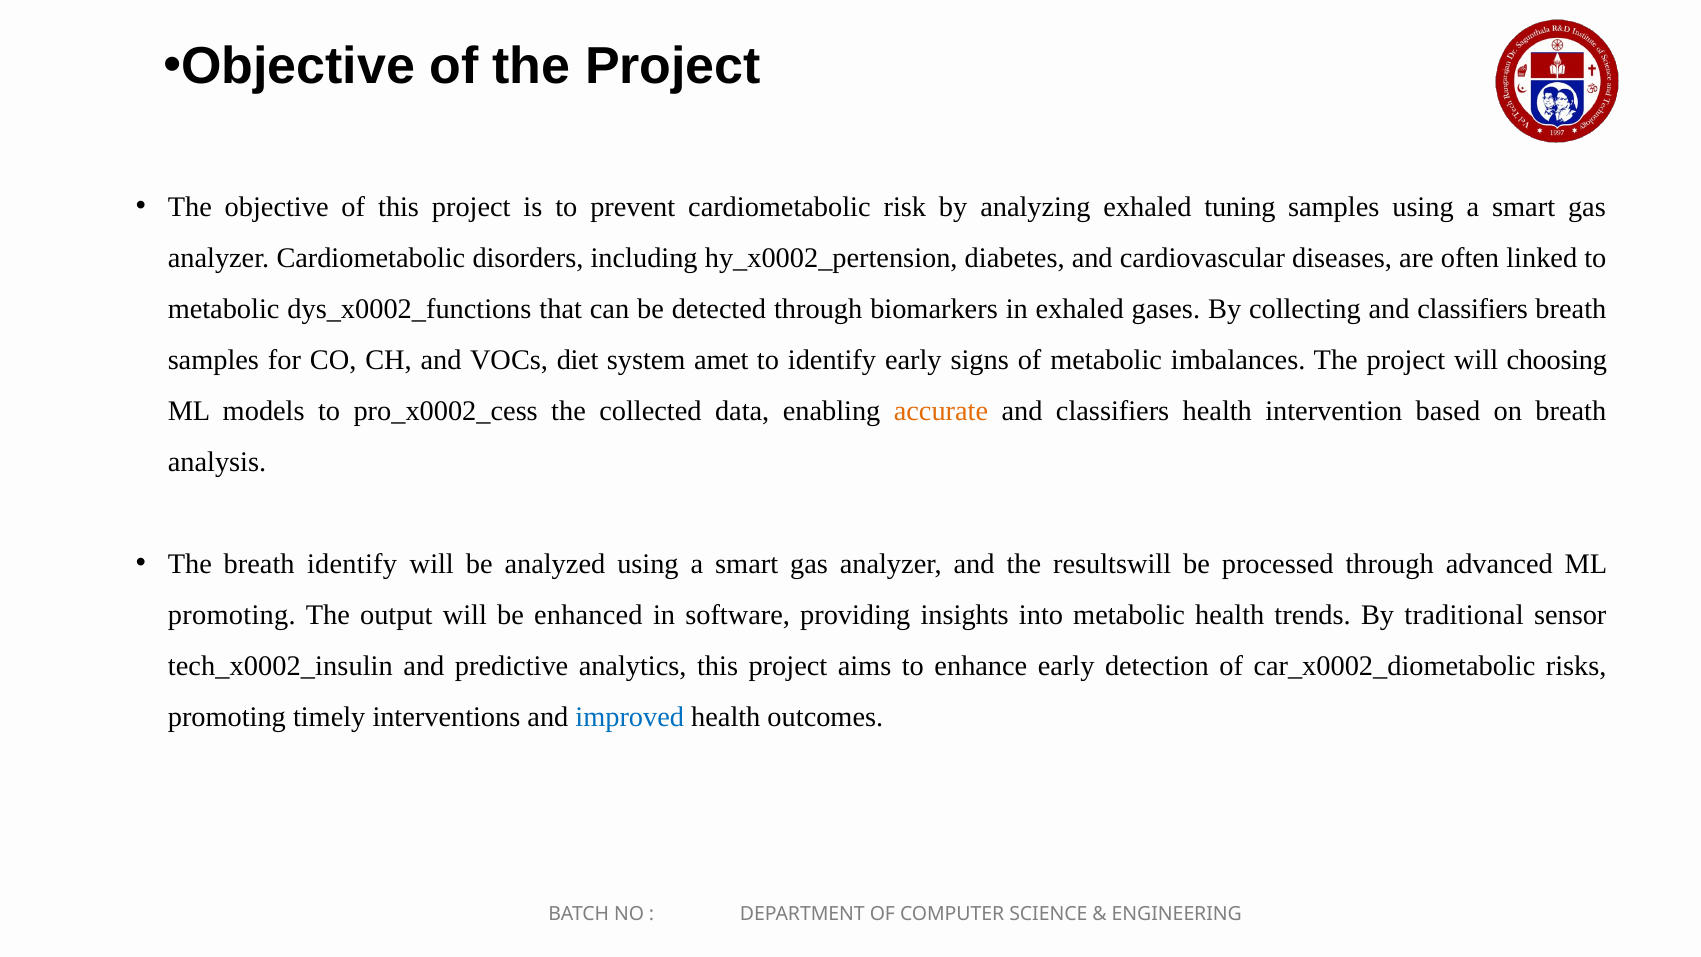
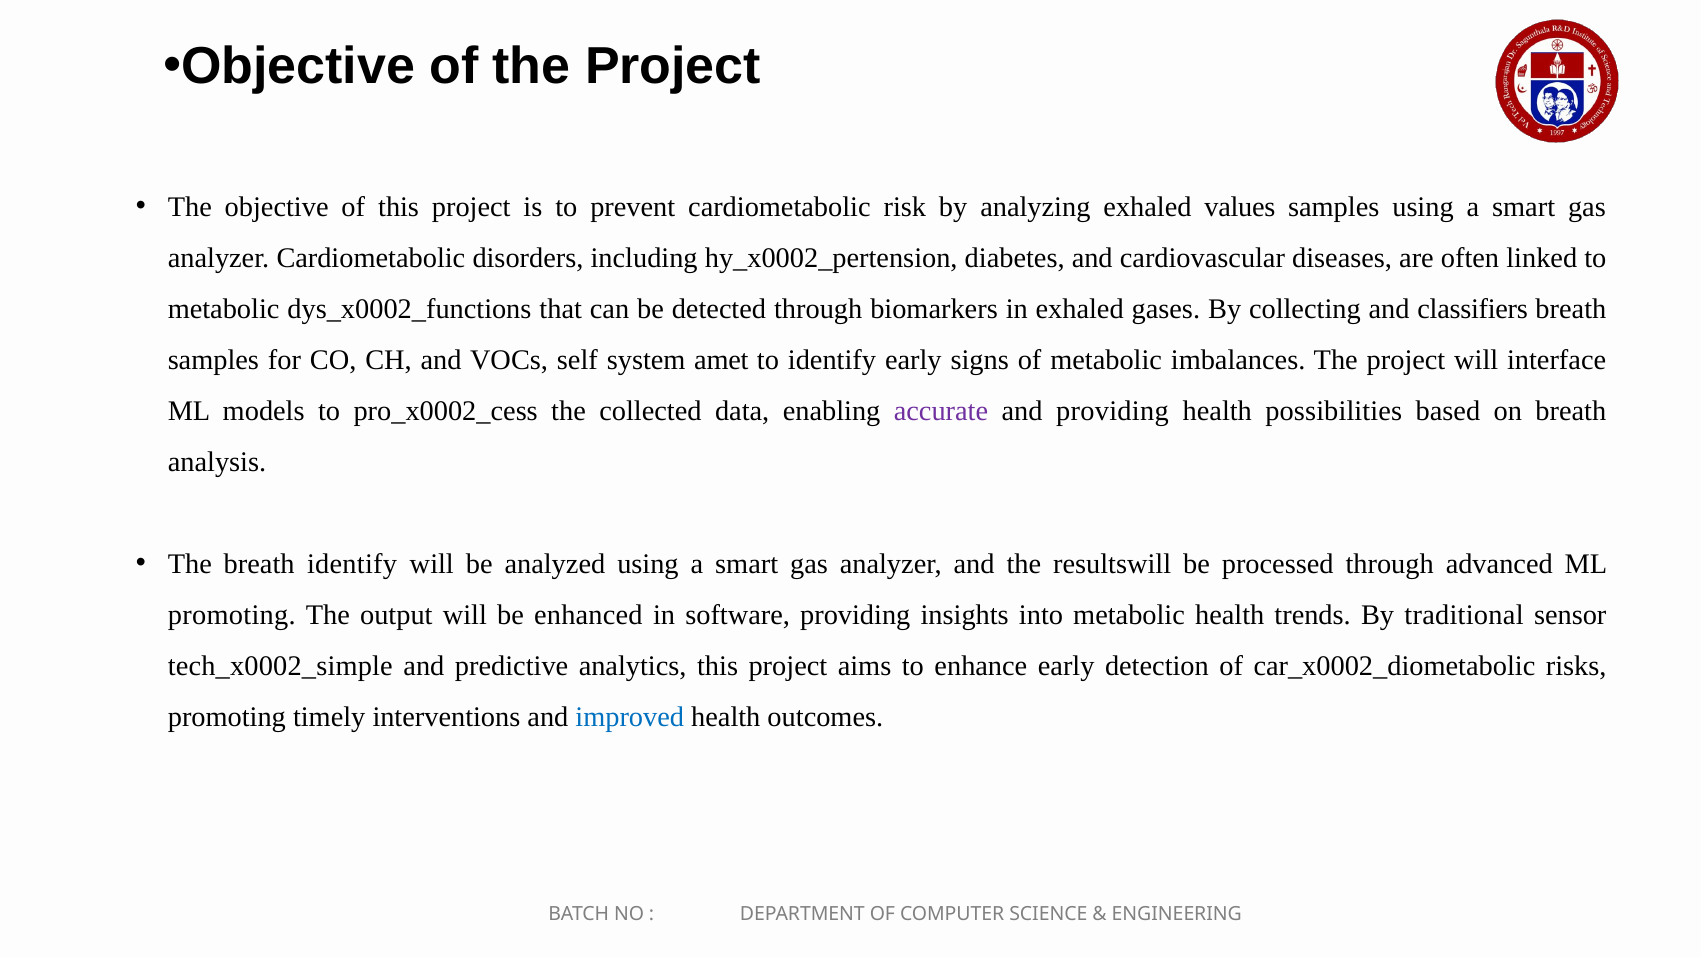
tuning: tuning -> values
diet: diet -> self
choosing: choosing -> interface
accurate colour: orange -> purple
classifiers at (1113, 411): classifiers -> providing
intervention: intervention -> possibilities
tech_x0002_insulin: tech_x0002_insulin -> tech_x0002_simple
